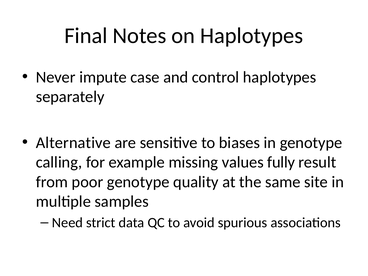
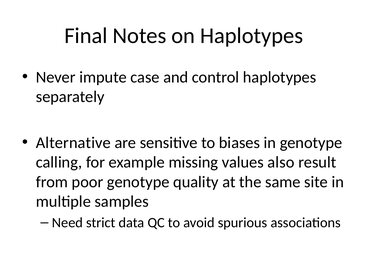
fully: fully -> also
